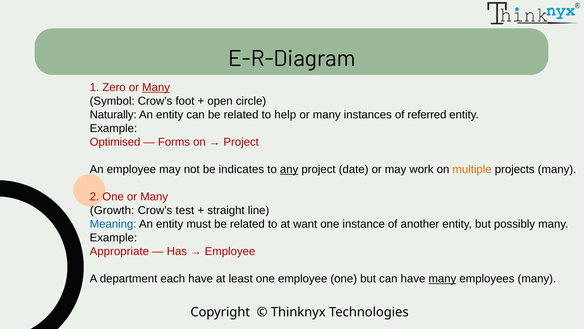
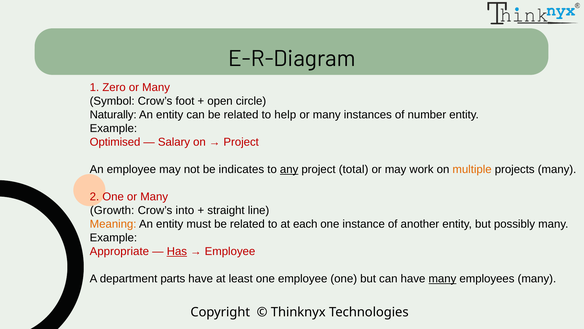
Many at (156, 87) underline: present -> none
referred: referred -> number
Forms: Forms -> Salary
date: date -> total
test: test -> into
Meaning colour: blue -> orange
want: want -> each
Has underline: none -> present
each: each -> parts
